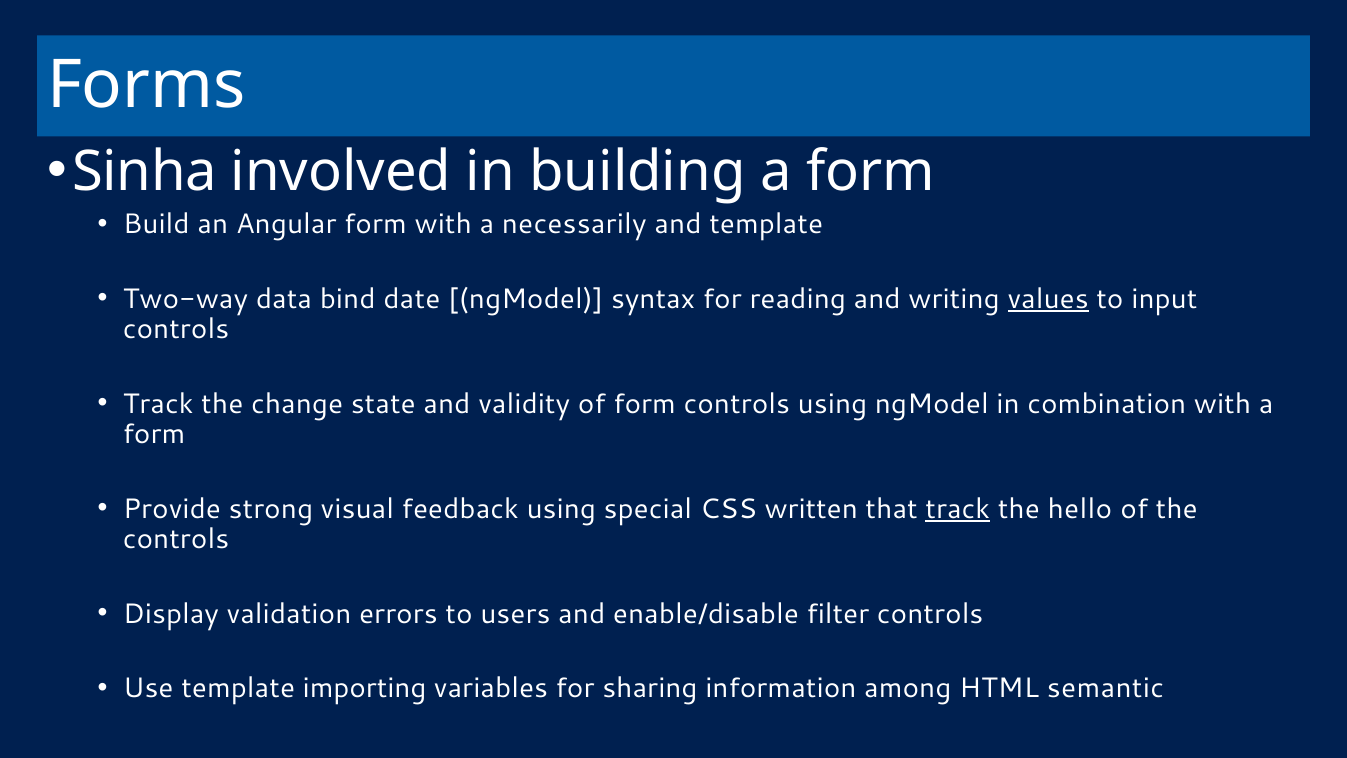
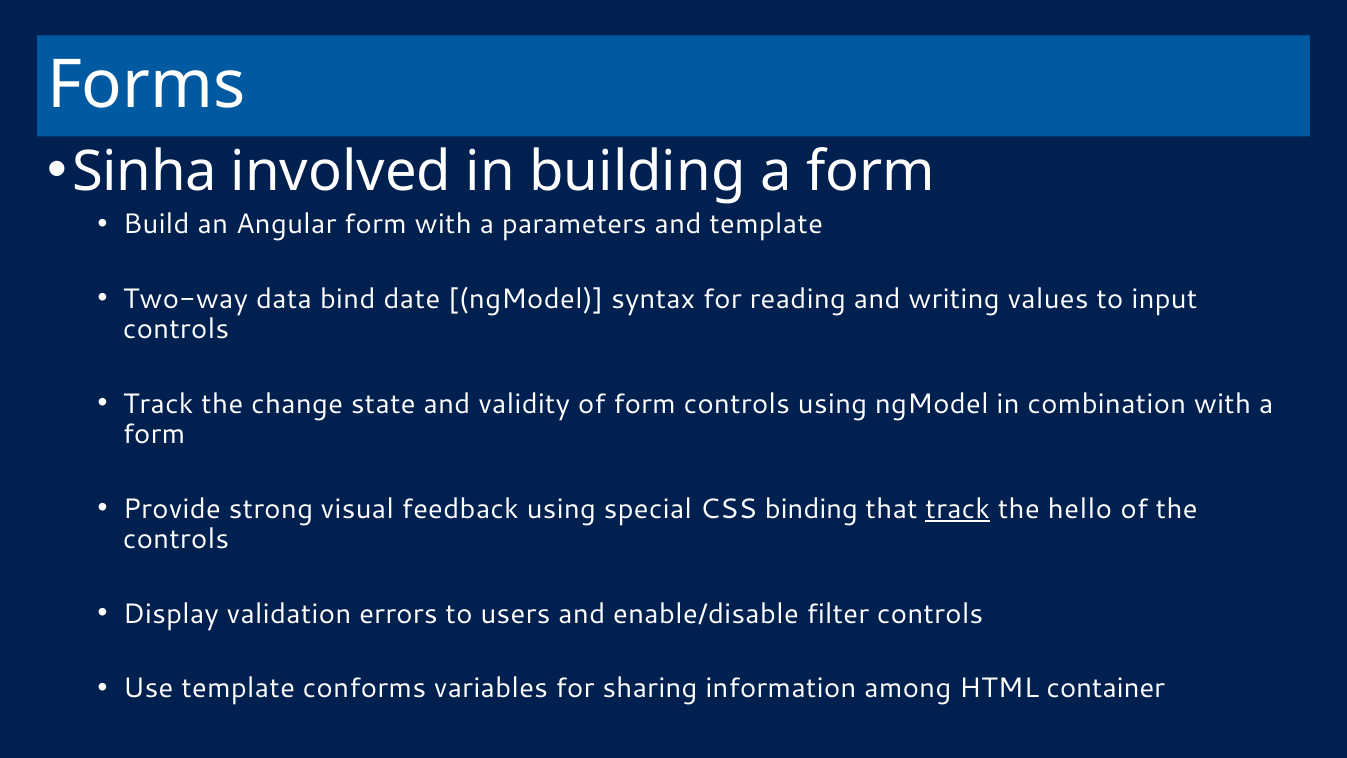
necessarily: necessarily -> parameters
values underline: present -> none
written: written -> binding
importing: importing -> conforms
semantic: semantic -> container
